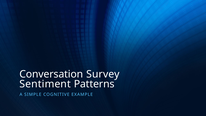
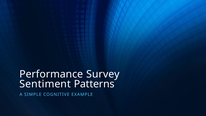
Conversation: Conversation -> Performance
